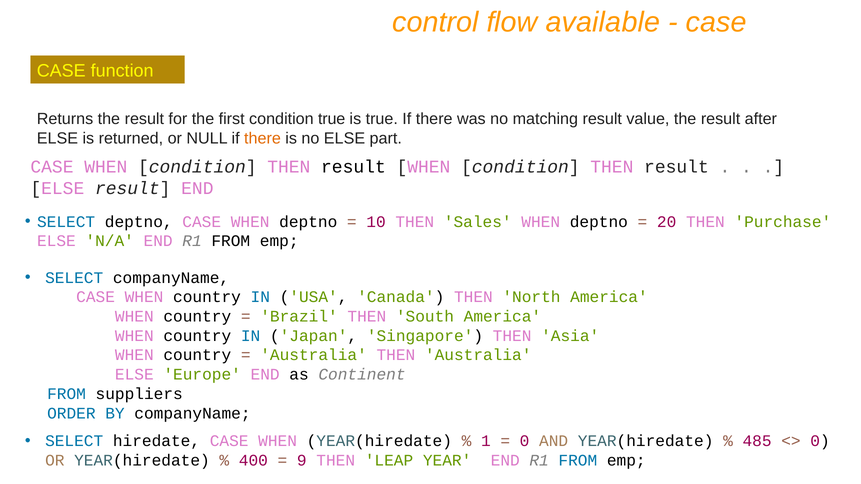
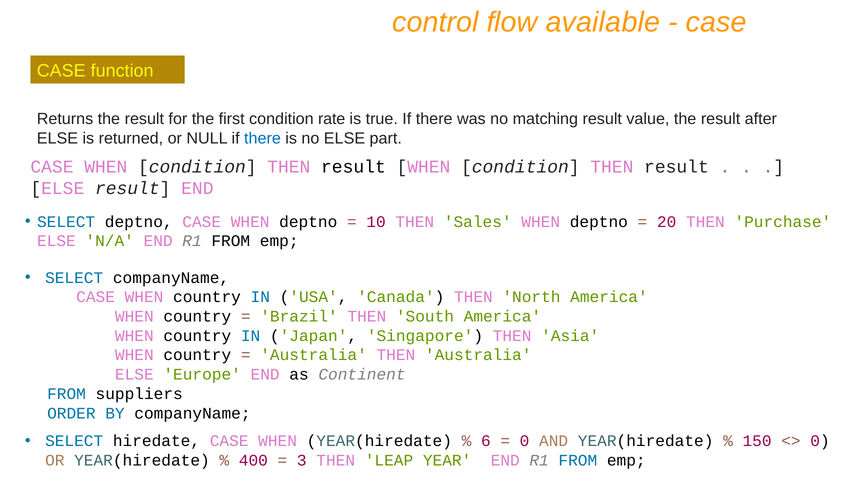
condition true: true -> rate
there at (262, 138) colour: orange -> blue
1: 1 -> 6
485: 485 -> 150
9: 9 -> 3
